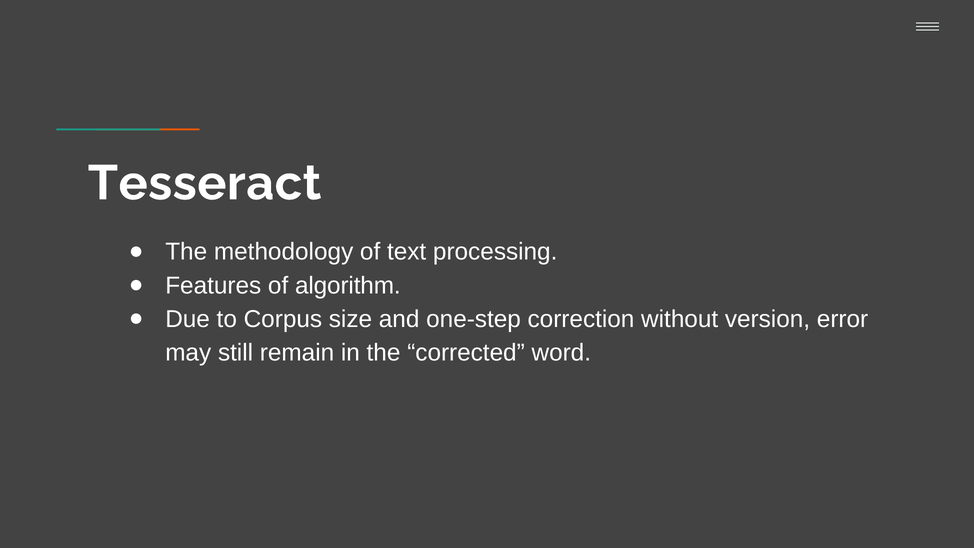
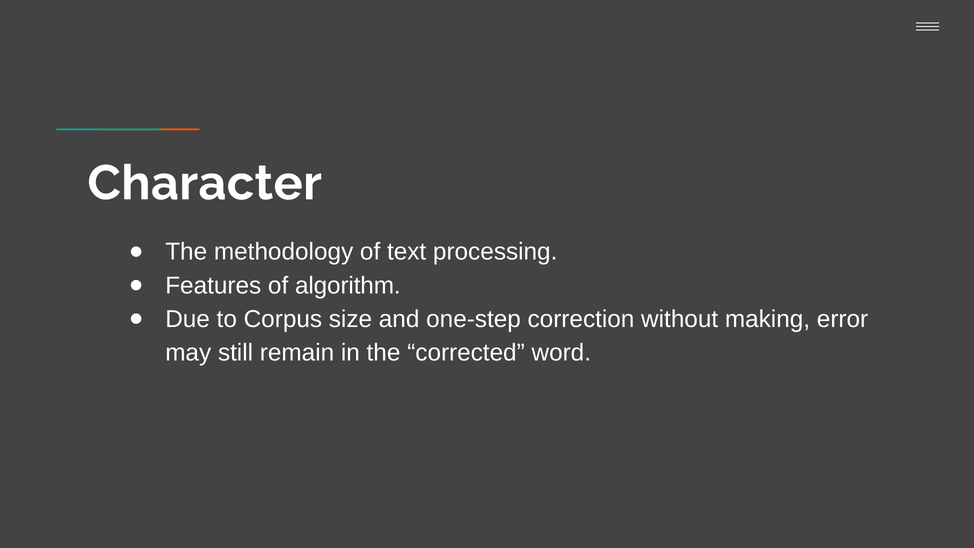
Tesseract: Tesseract -> Character
version: version -> making
